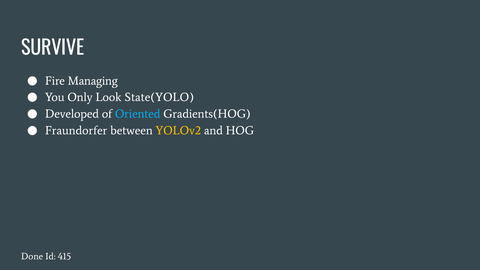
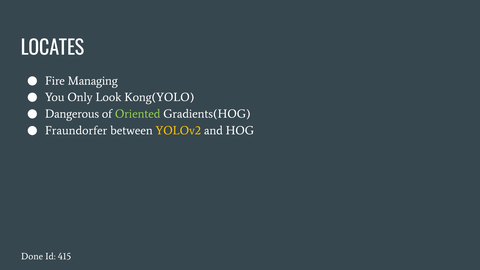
SURVIVE: SURVIVE -> LOCATES
State(YOLO: State(YOLO -> Kong(YOLO
Developed: Developed -> Dangerous
Oriented colour: light blue -> light green
